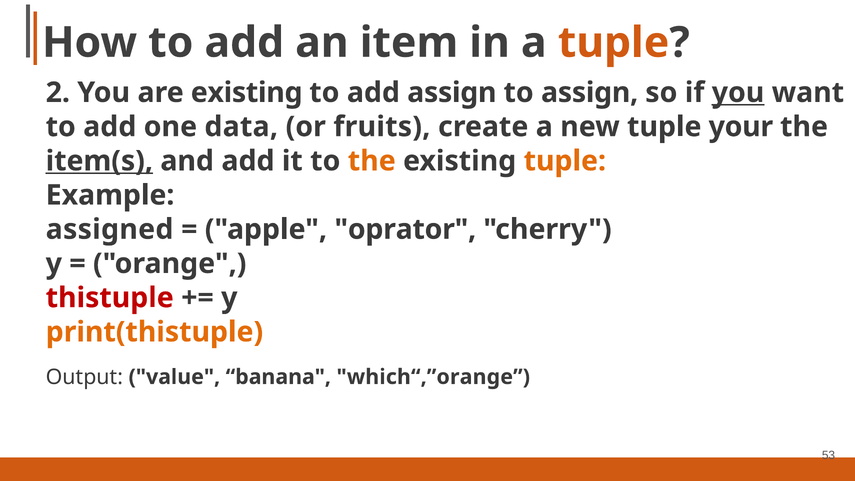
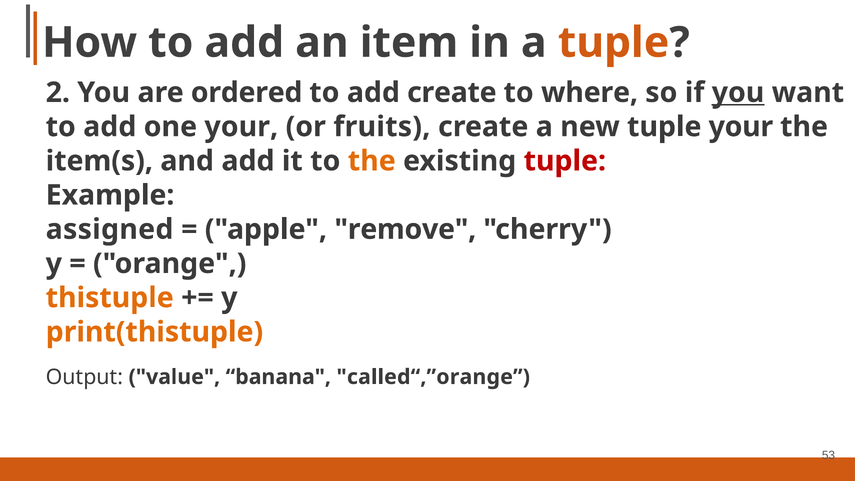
are existing: existing -> ordered
add assign: assign -> create
to assign: assign -> where
one data: data -> your
item(s underline: present -> none
tuple at (565, 161) colour: orange -> red
oprator: oprator -> remove
thistuple colour: red -> orange
which“,”orange: which“,”orange -> called“,”orange
